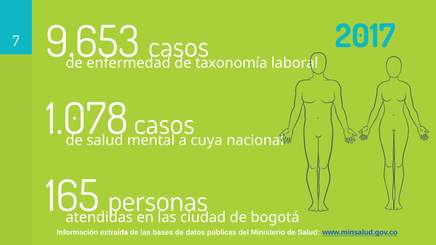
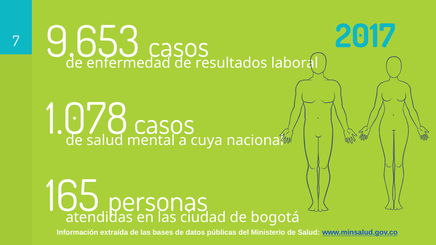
taxonomía: taxonomía -> resultados
